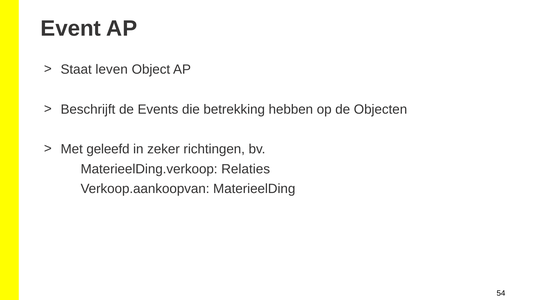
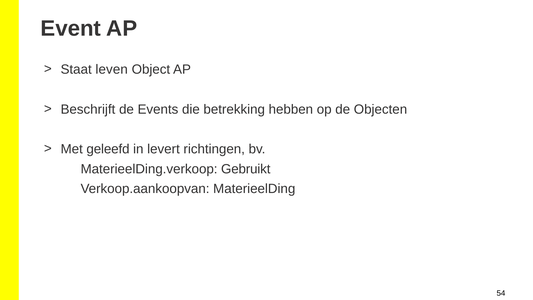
zeker: zeker -> levert
Relaties: Relaties -> Gebruikt
